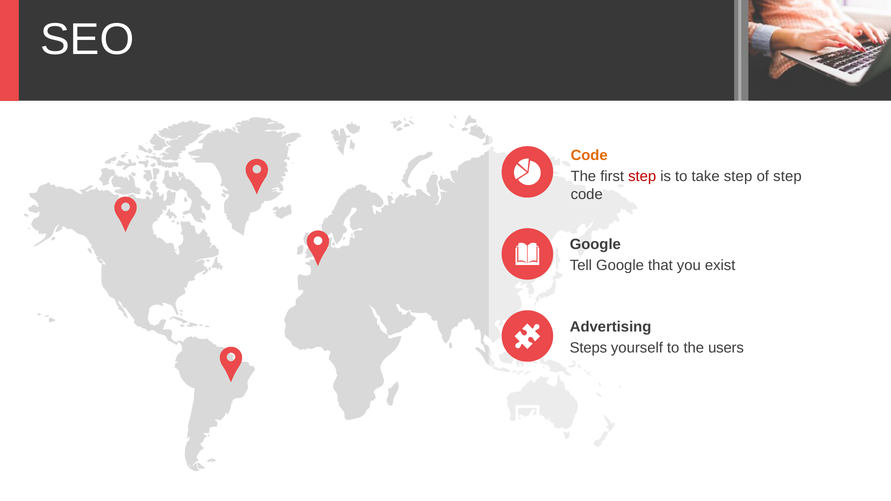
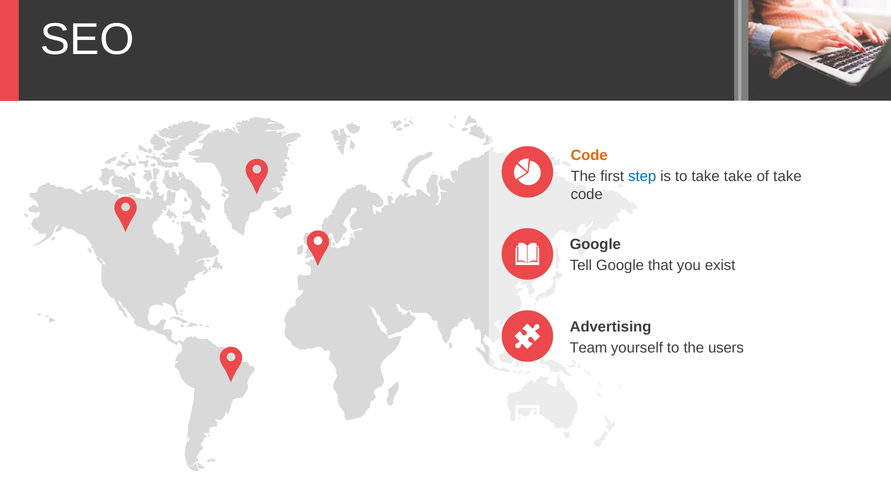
step at (642, 177) colour: red -> blue
take step: step -> take
of step: step -> take
Steps: Steps -> Team
